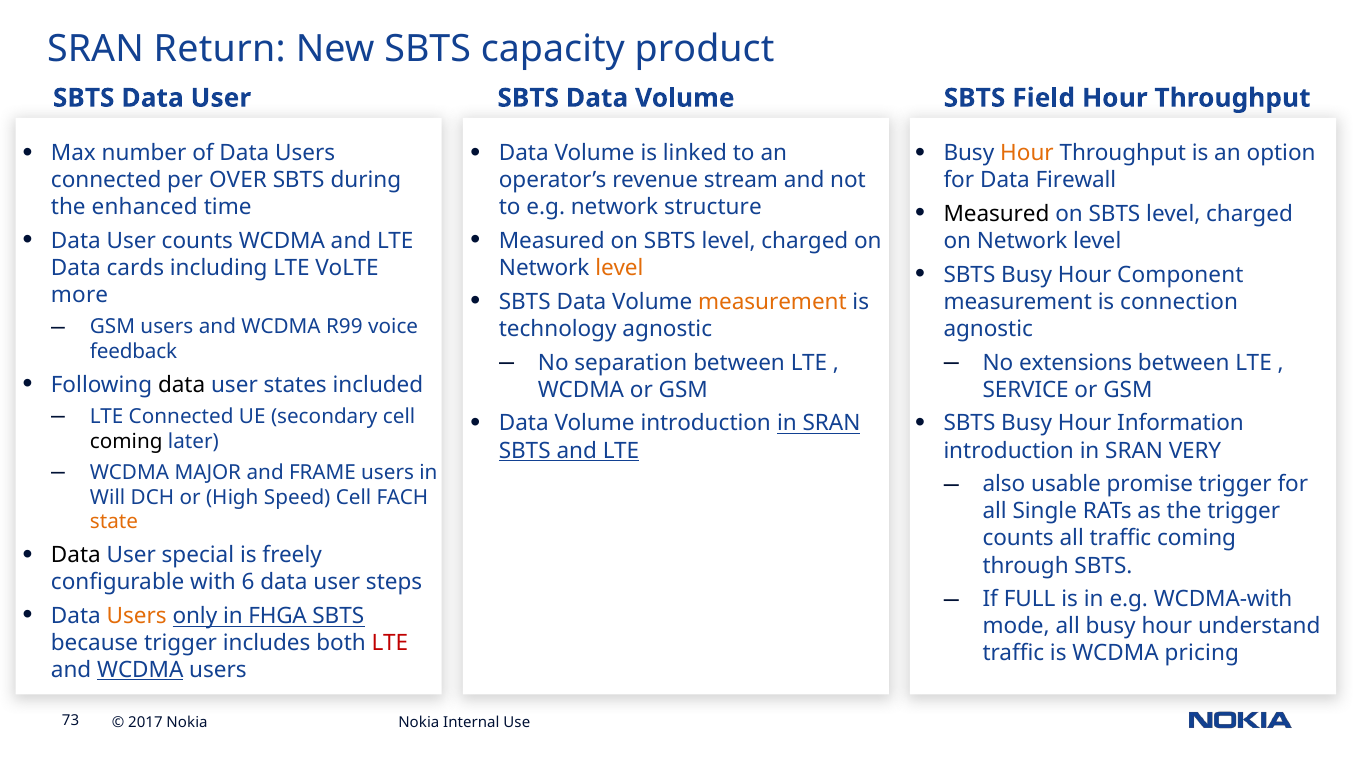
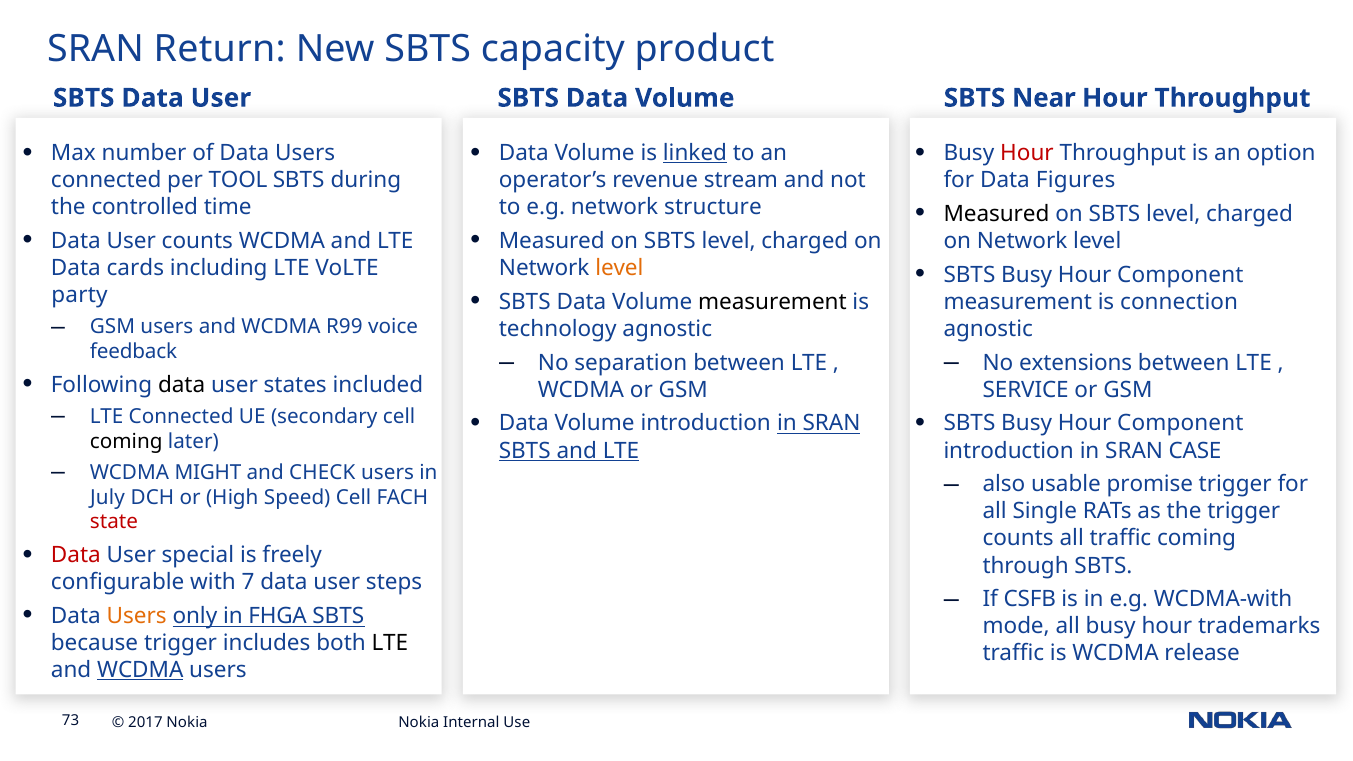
Field: Field -> Near
linked underline: none -> present
Hour at (1027, 153) colour: orange -> red
OVER: OVER -> TOOL
Firewall: Firewall -> Figures
enhanced: enhanced -> controlled
measurement at (772, 302) colour: orange -> black
more: more -> party
Information at (1181, 424): Information -> Component
VERY: VERY -> CASE
MAJOR: MAJOR -> MIGHT
FRAME: FRAME -> CHECK
Will: Will -> July
state colour: orange -> red
Data at (76, 555) colour: black -> red
6: 6 -> 7
FULL: FULL -> CSFB
understand: understand -> trademarks
LTE at (390, 643) colour: red -> black
pricing: pricing -> release
